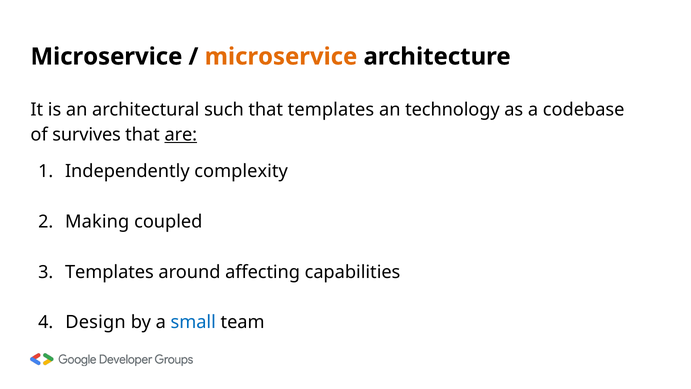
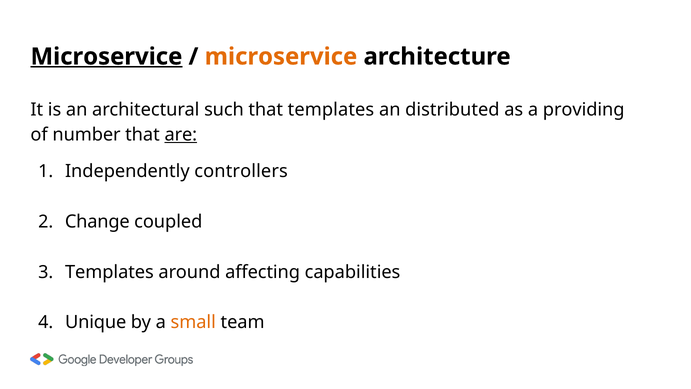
Microservice at (106, 57) underline: none -> present
technology: technology -> distributed
codebase: codebase -> providing
survives: survives -> number
complexity: complexity -> controllers
Making: Making -> Change
Design: Design -> Unique
small colour: blue -> orange
